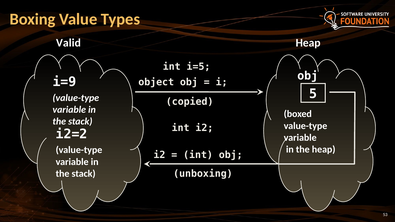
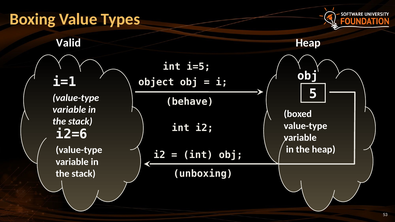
i=9: i=9 -> i=1
copied: copied -> behave
i2=2: i2=2 -> i2=6
